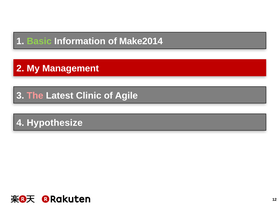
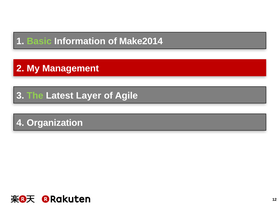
The colour: pink -> light green
Clinic: Clinic -> Layer
Hypothesize: Hypothesize -> Organization
